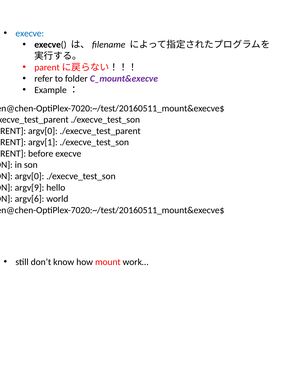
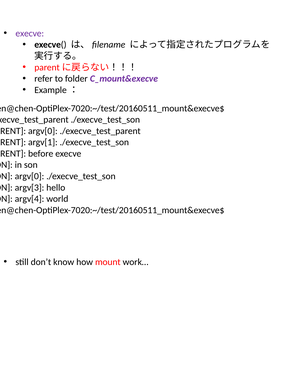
execve at (30, 33) colour: blue -> purple
argv[9: argv[9 -> argv[3
argv[6: argv[6 -> argv[4
